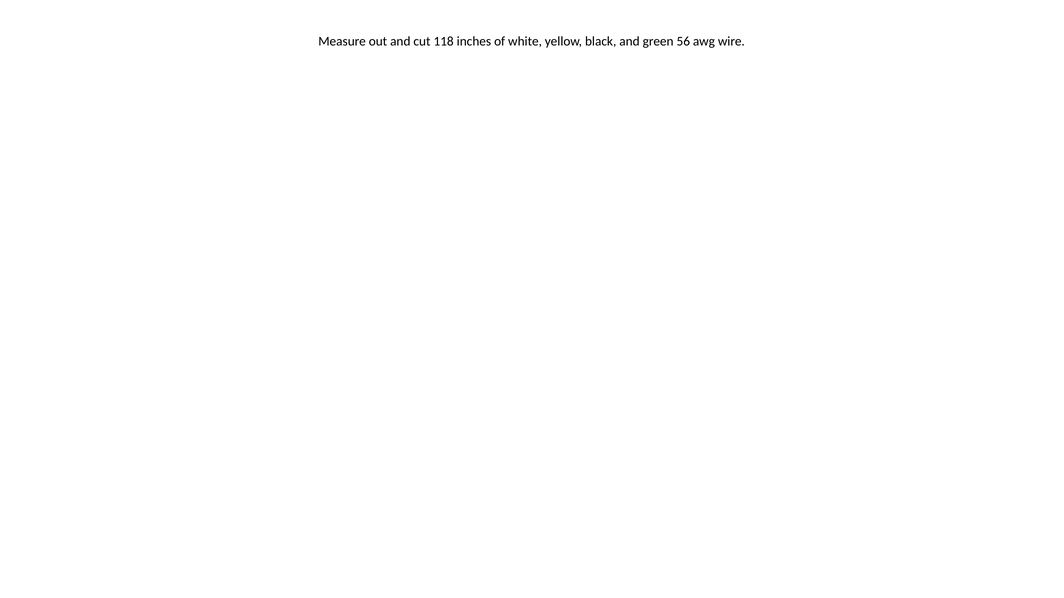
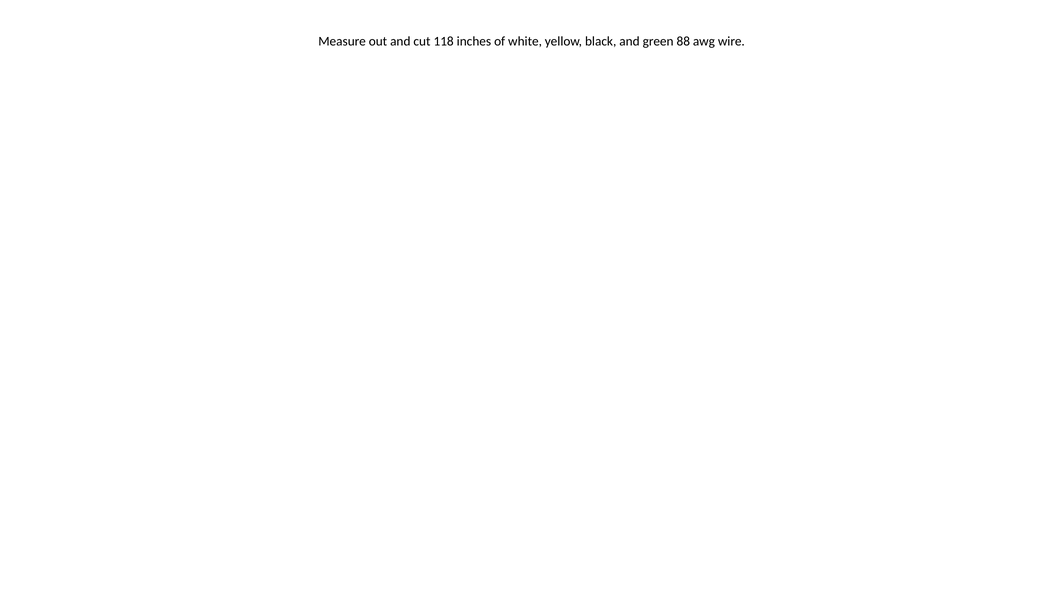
56: 56 -> 88
